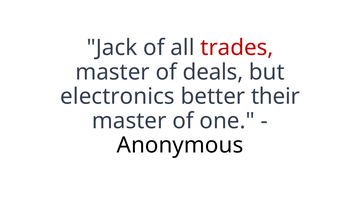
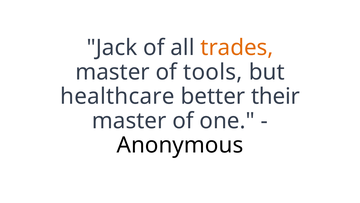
trades colour: red -> orange
deals: deals -> tools
electronics: electronics -> healthcare
